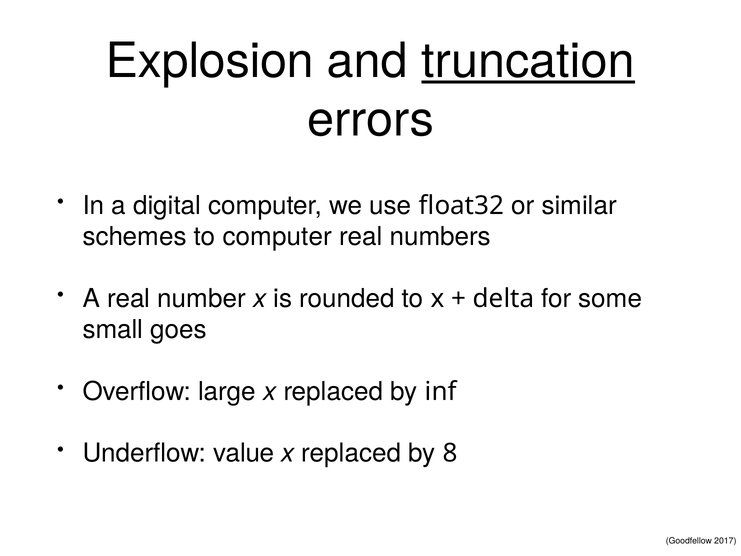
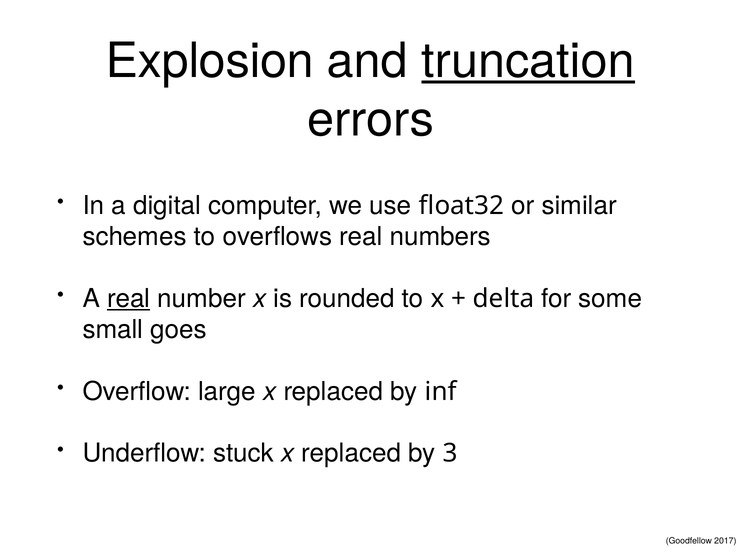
to computer: computer -> overflows
real at (129, 298) underline: none -> present
value: value -> stuck
8: 8 -> 3
